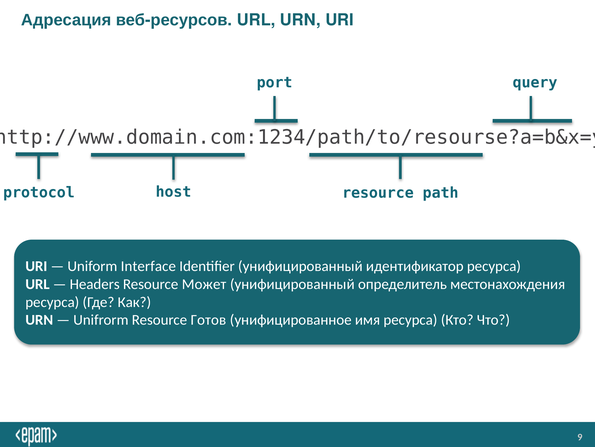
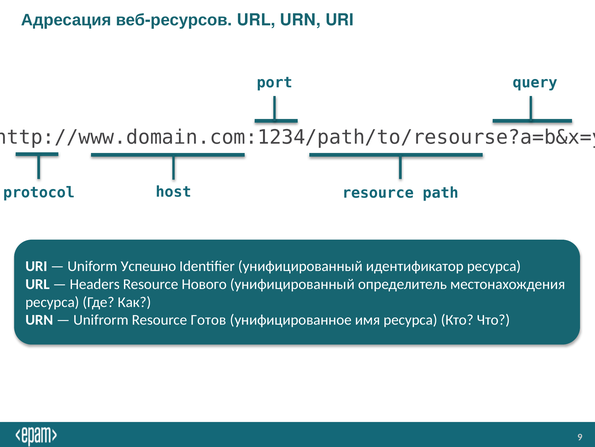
Interface: Interface -> Успешно
Может: Может -> Нового
